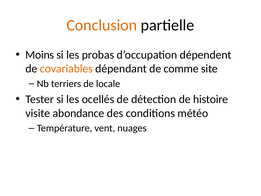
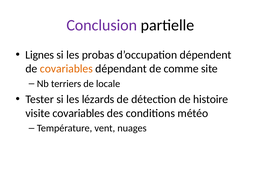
Conclusion colour: orange -> purple
Moins: Moins -> Lignes
ocellés: ocellés -> lézards
visite abondance: abondance -> covariables
